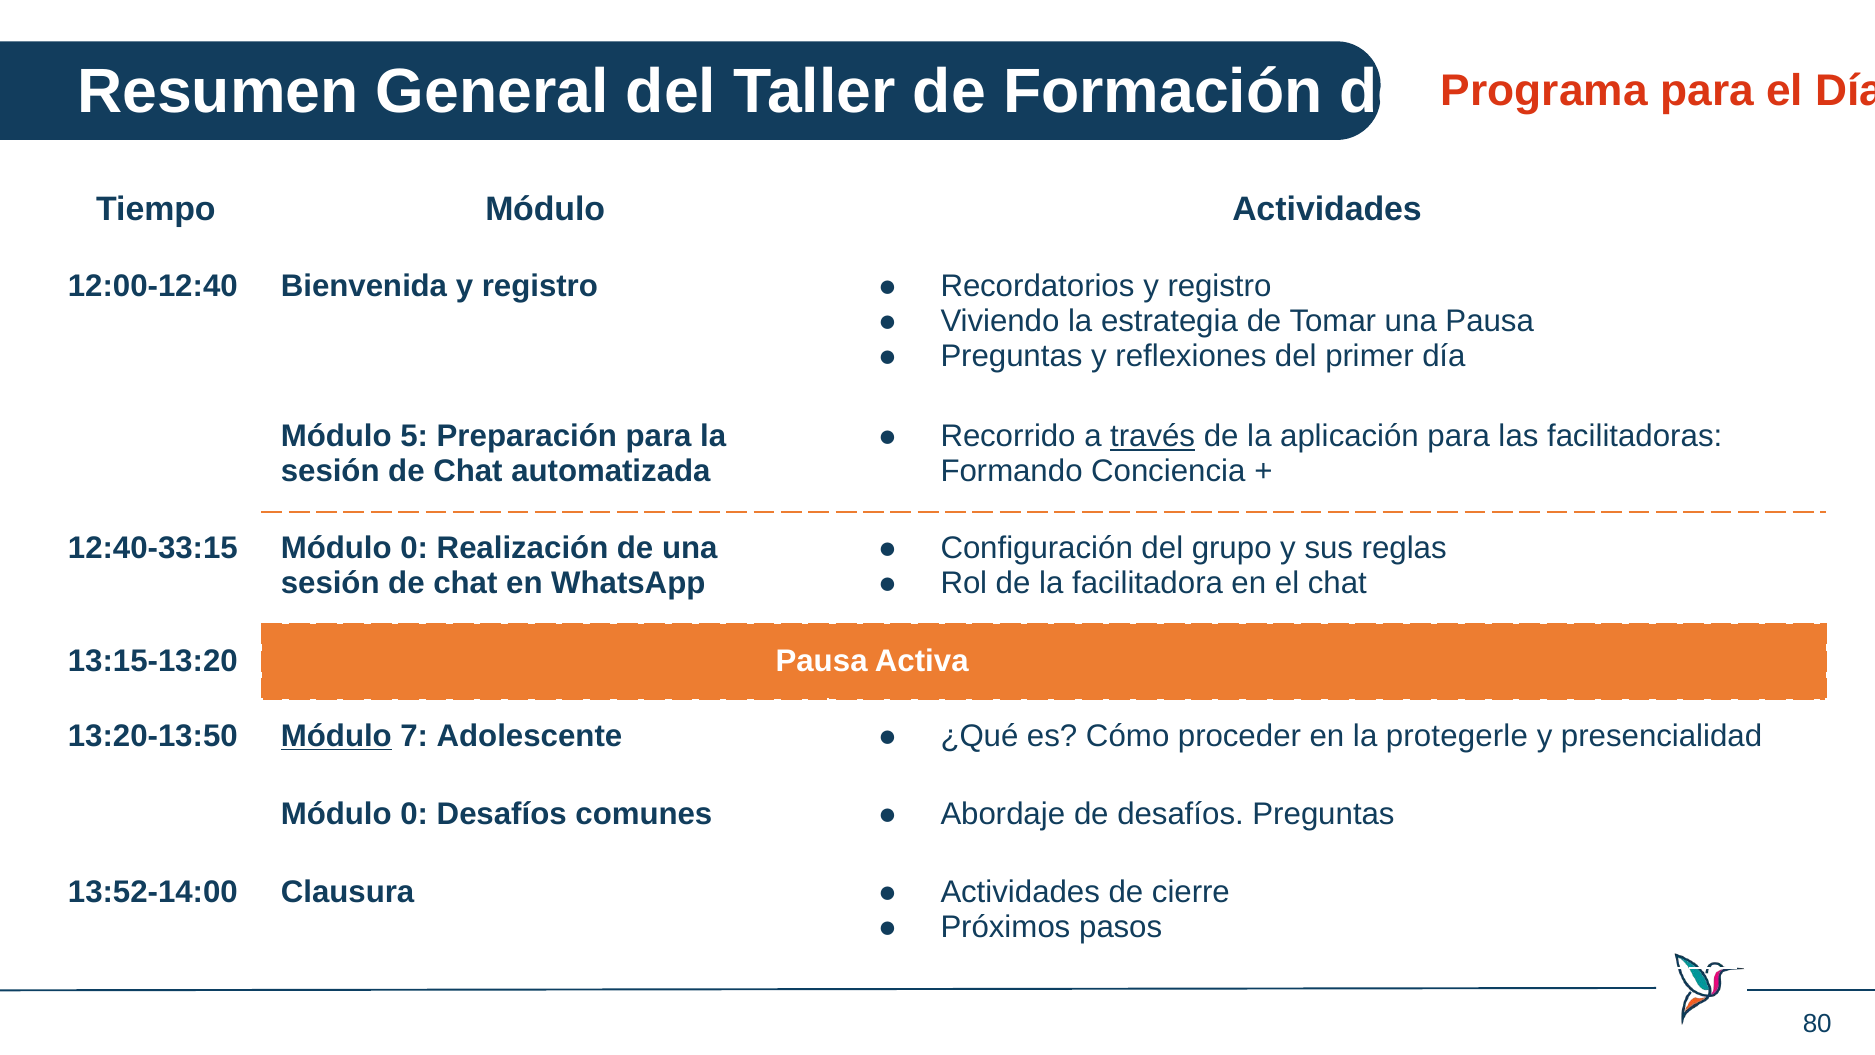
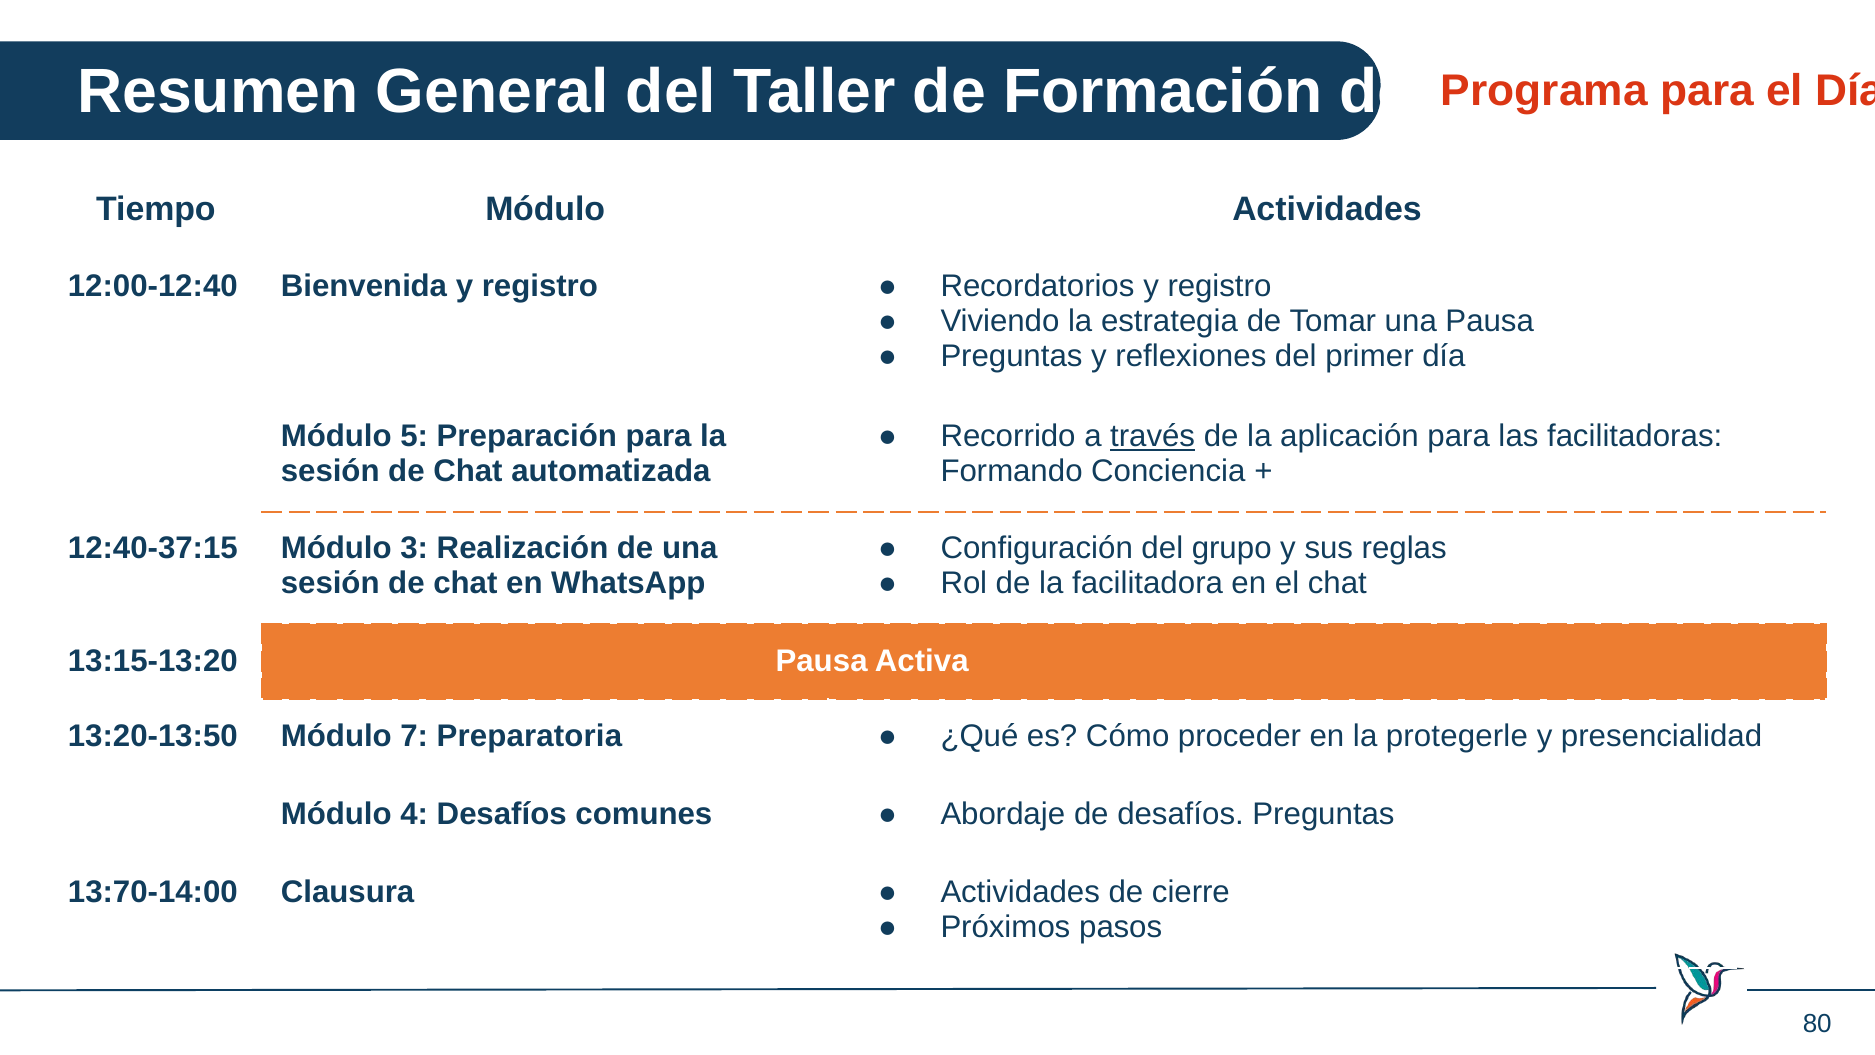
12:40-33:15: 12:40-33:15 -> 12:40-37:15
0 at (414, 549): 0 -> 3
Módulo at (336, 736) underline: present -> none
Adolescente: Adolescente -> Preparatoria
0 at (414, 814): 0 -> 4
13:52-14:00: 13:52-14:00 -> 13:70-14:00
